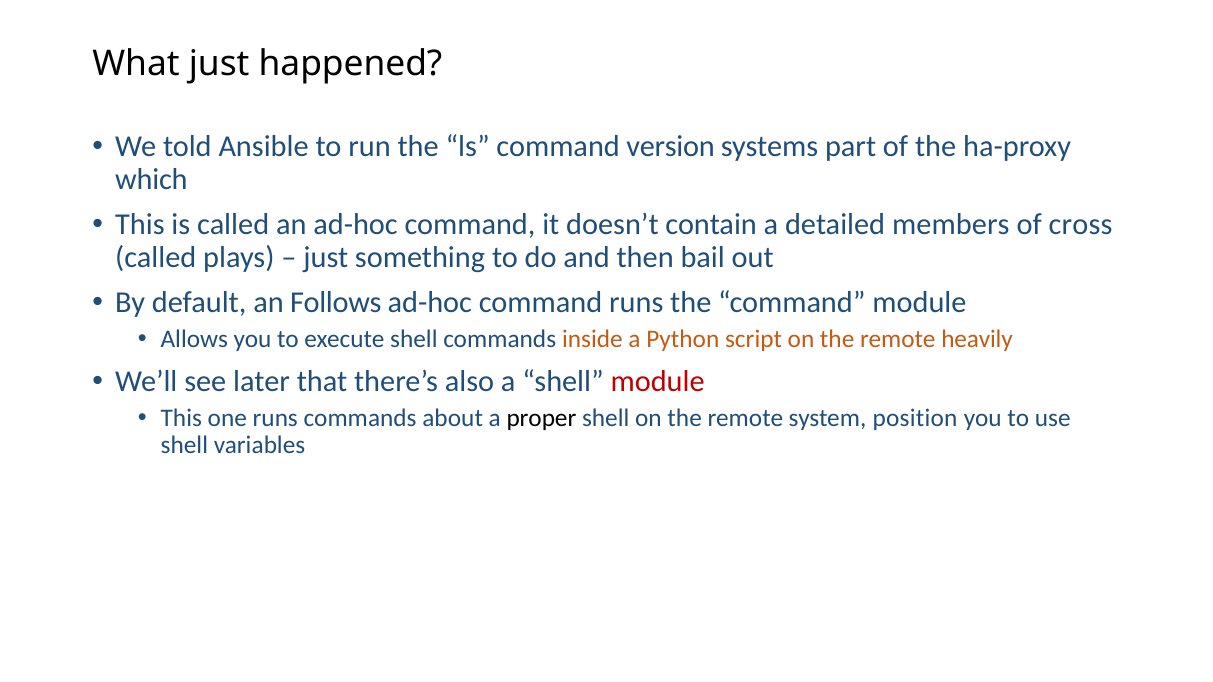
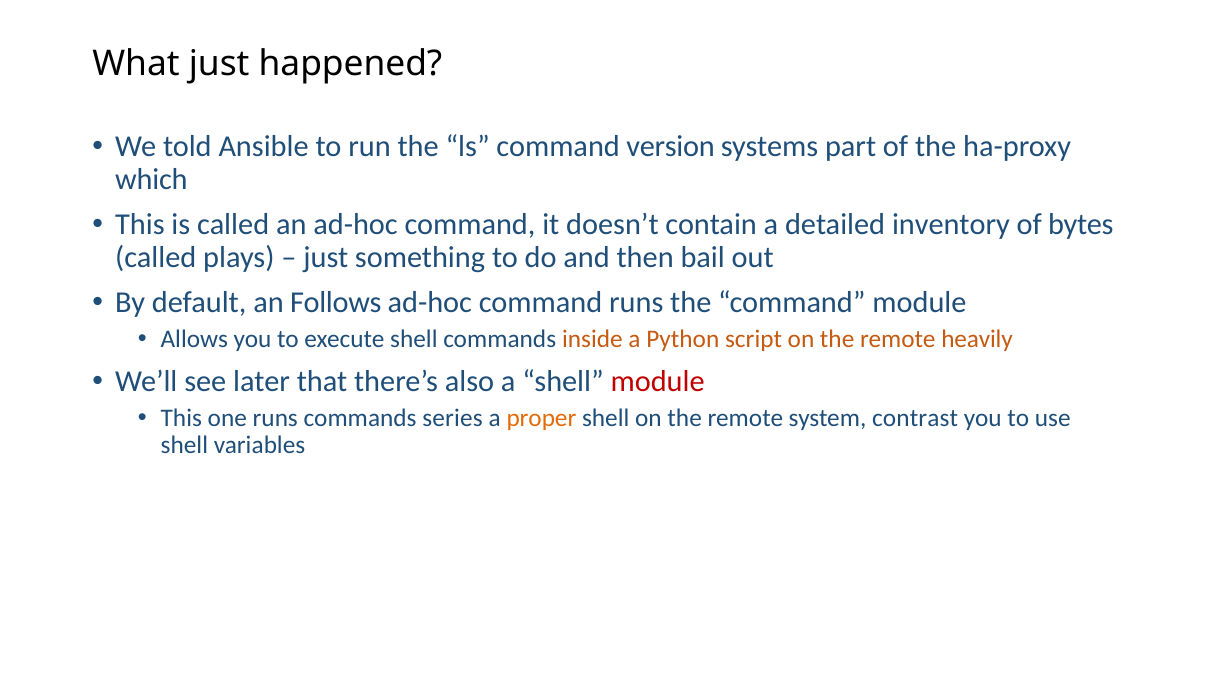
members: members -> inventory
cross: cross -> bytes
about: about -> series
proper colour: black -> orange
position: position -> contrast
